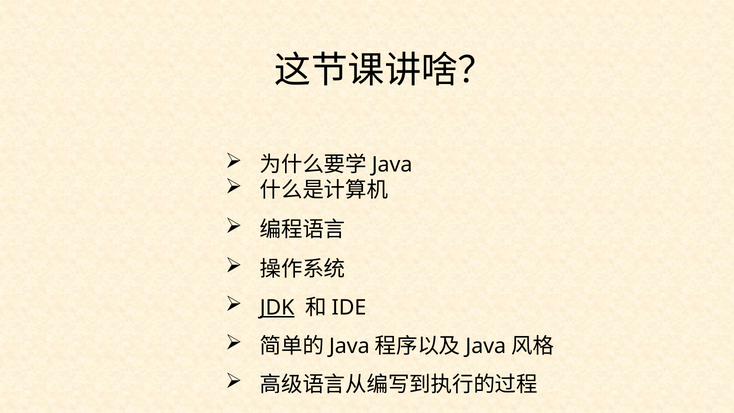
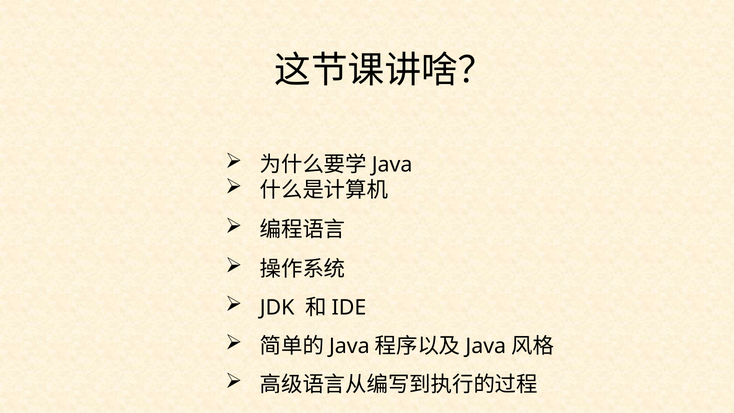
JDK underline: present -> none
